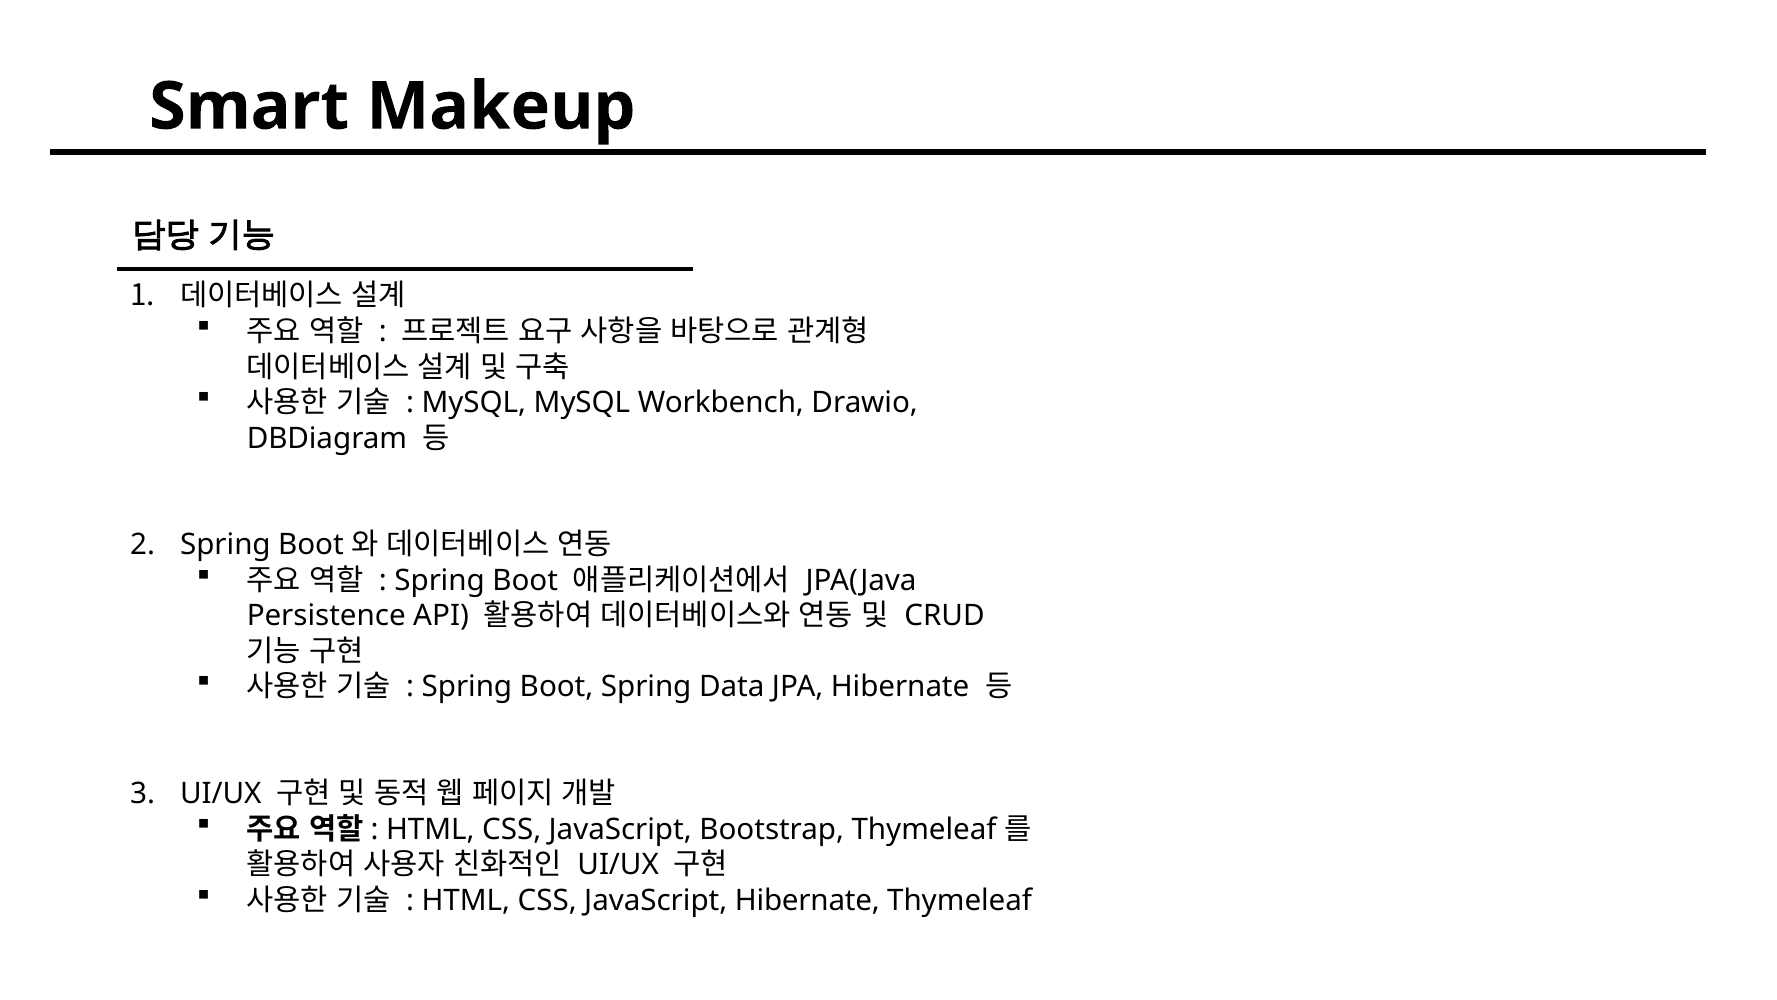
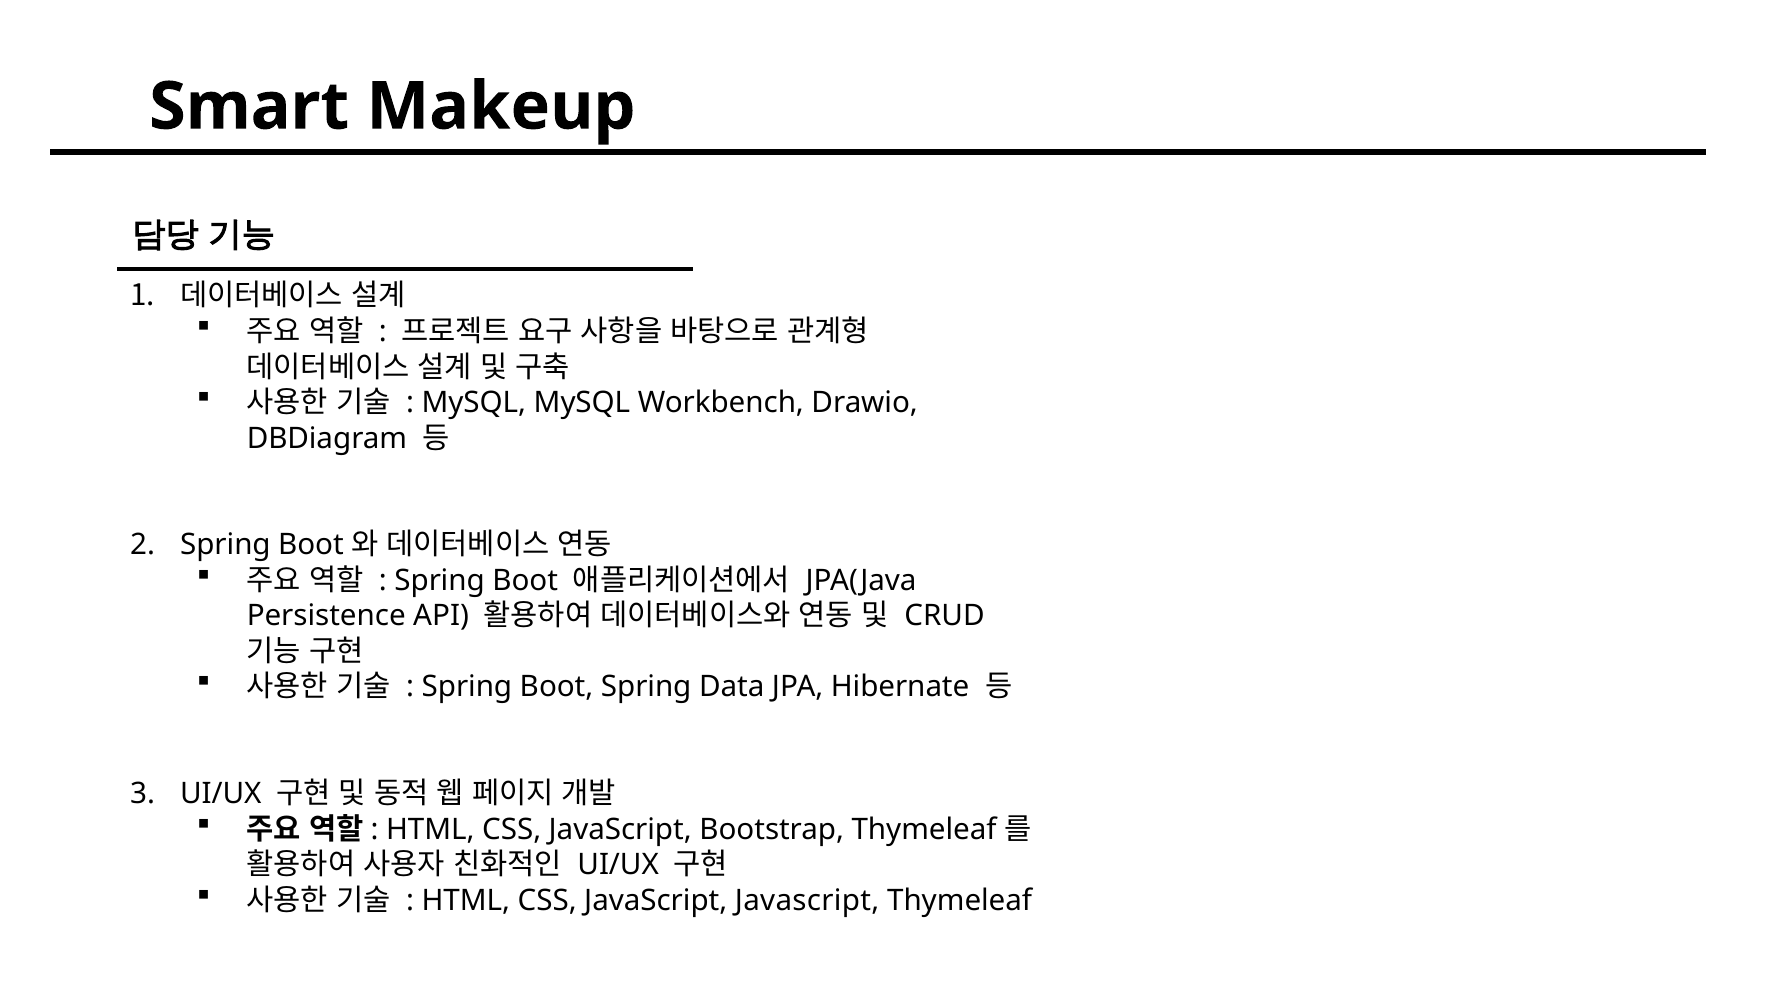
JavaScript Hibernate: Hibernate -> Javascript
